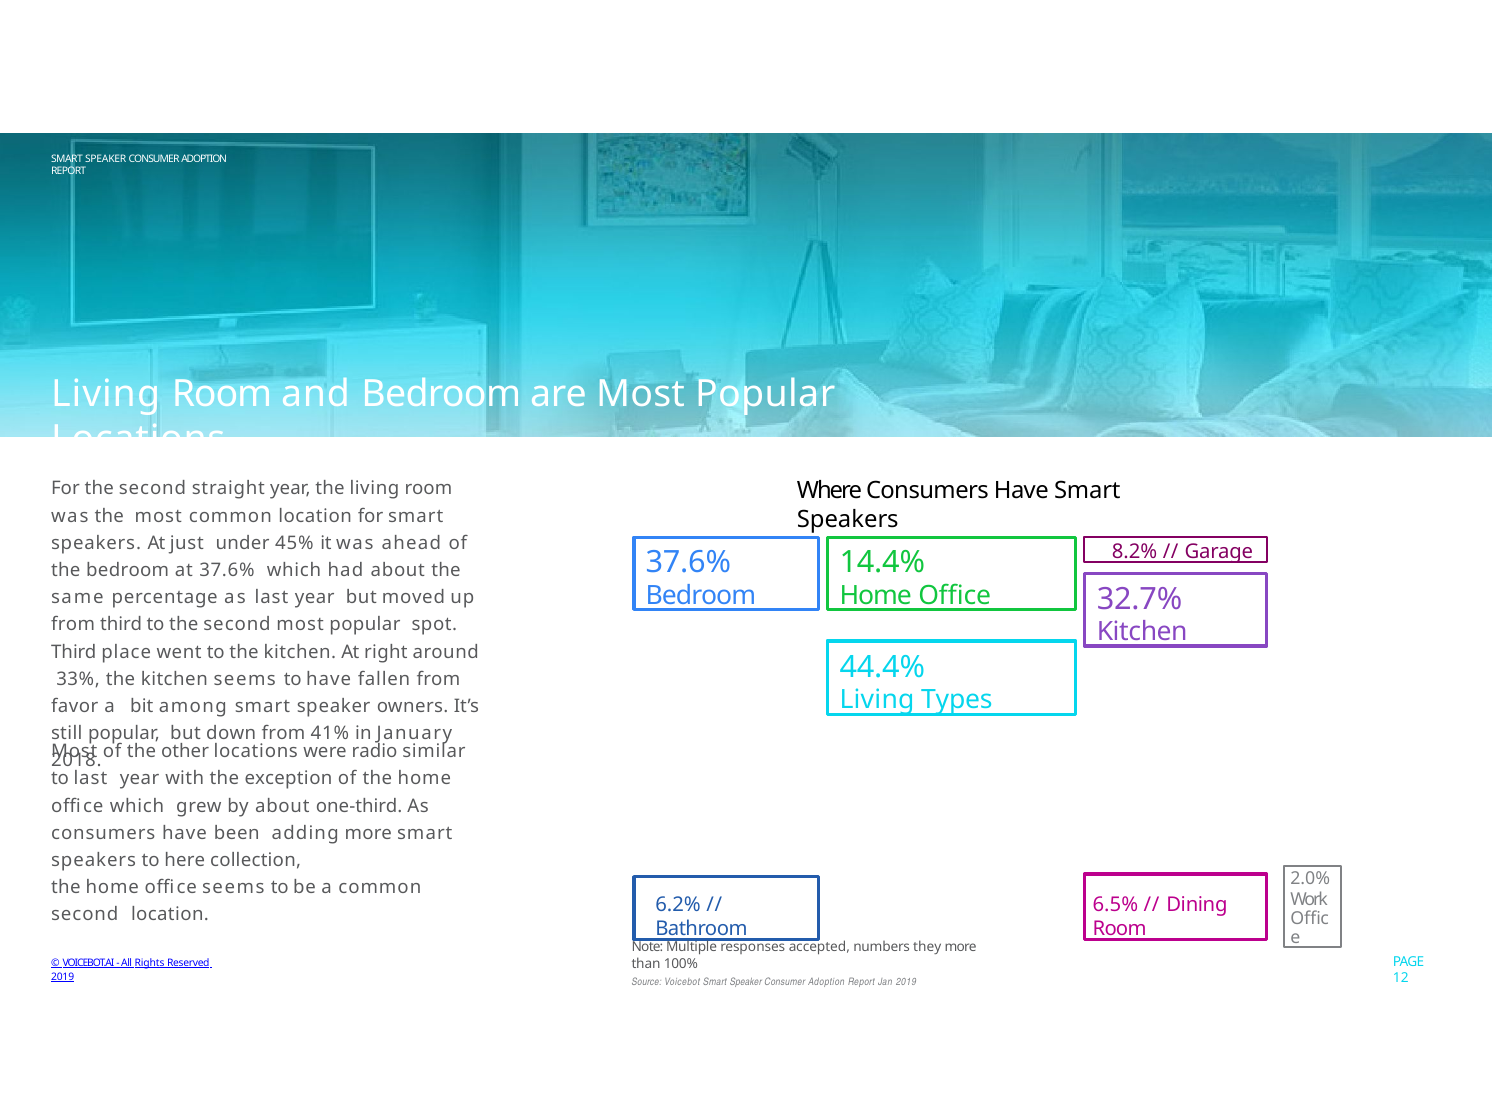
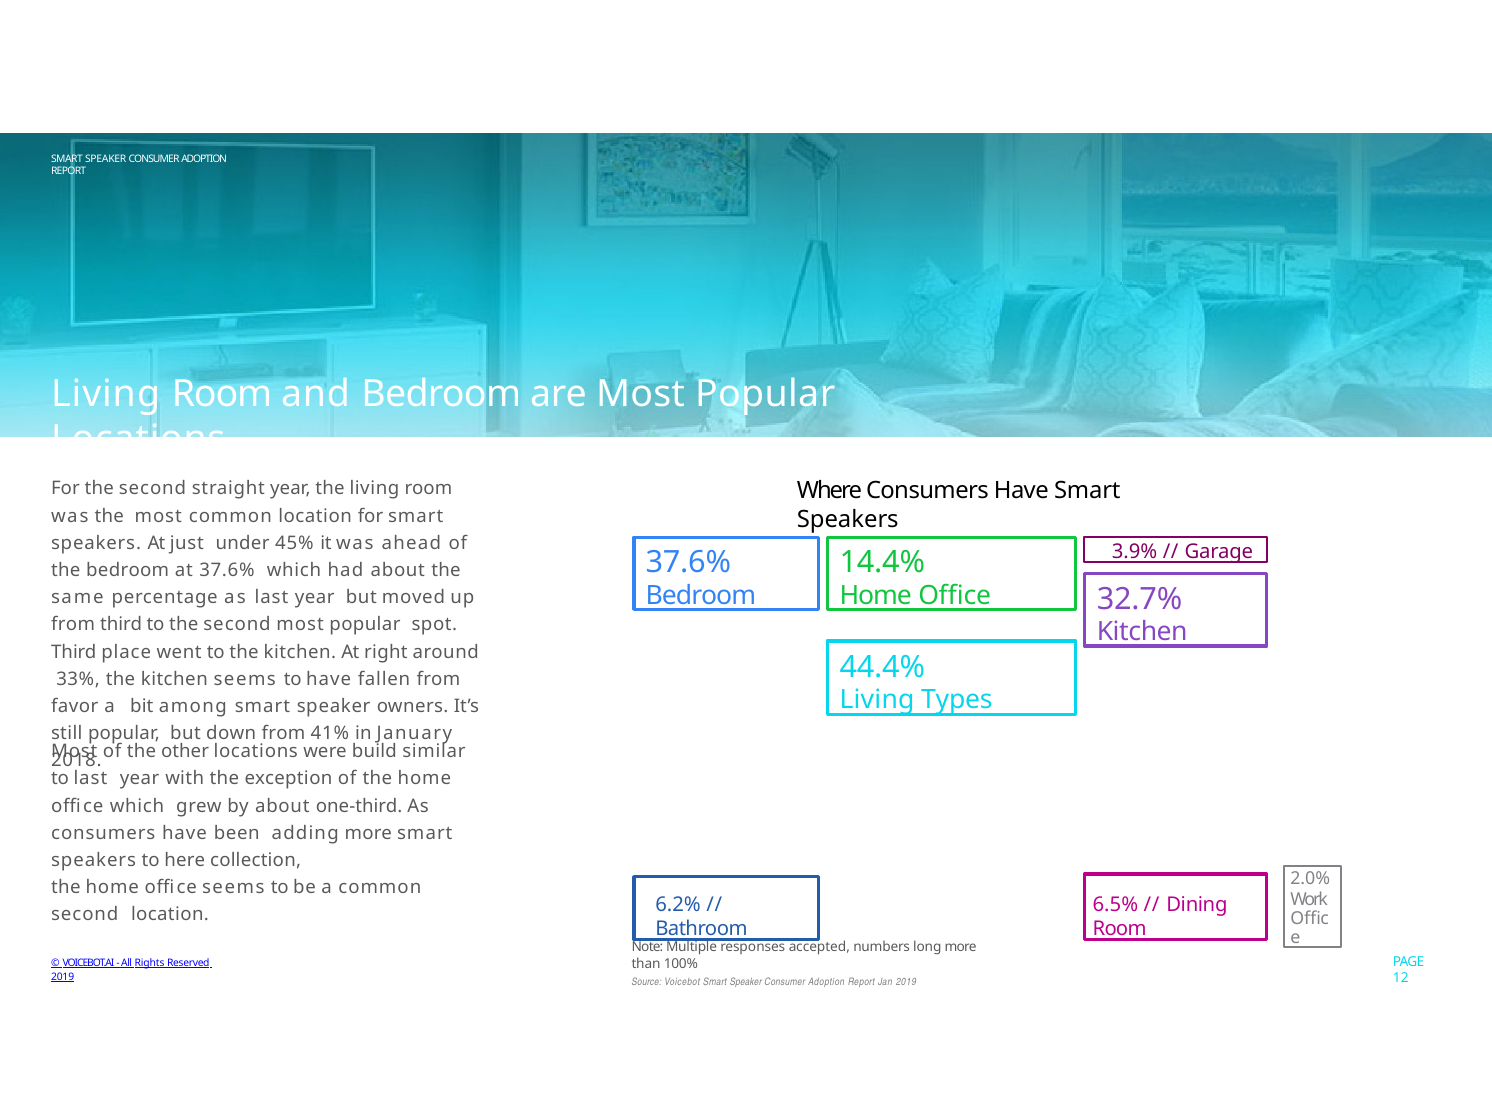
8.2%: 8.2% -> 3.9%
radio: radio -> build
they: they -> long
